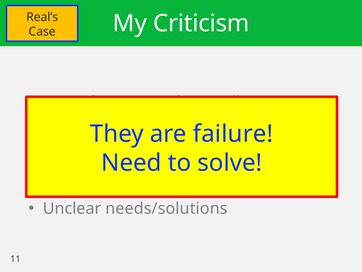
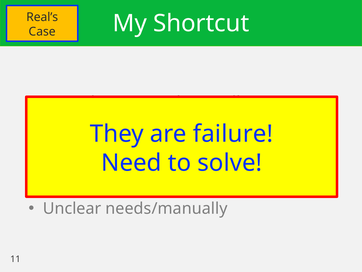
Criticism: Criticism -> Shortcut
needs/solutions: needs/solutions -> needs/manually
